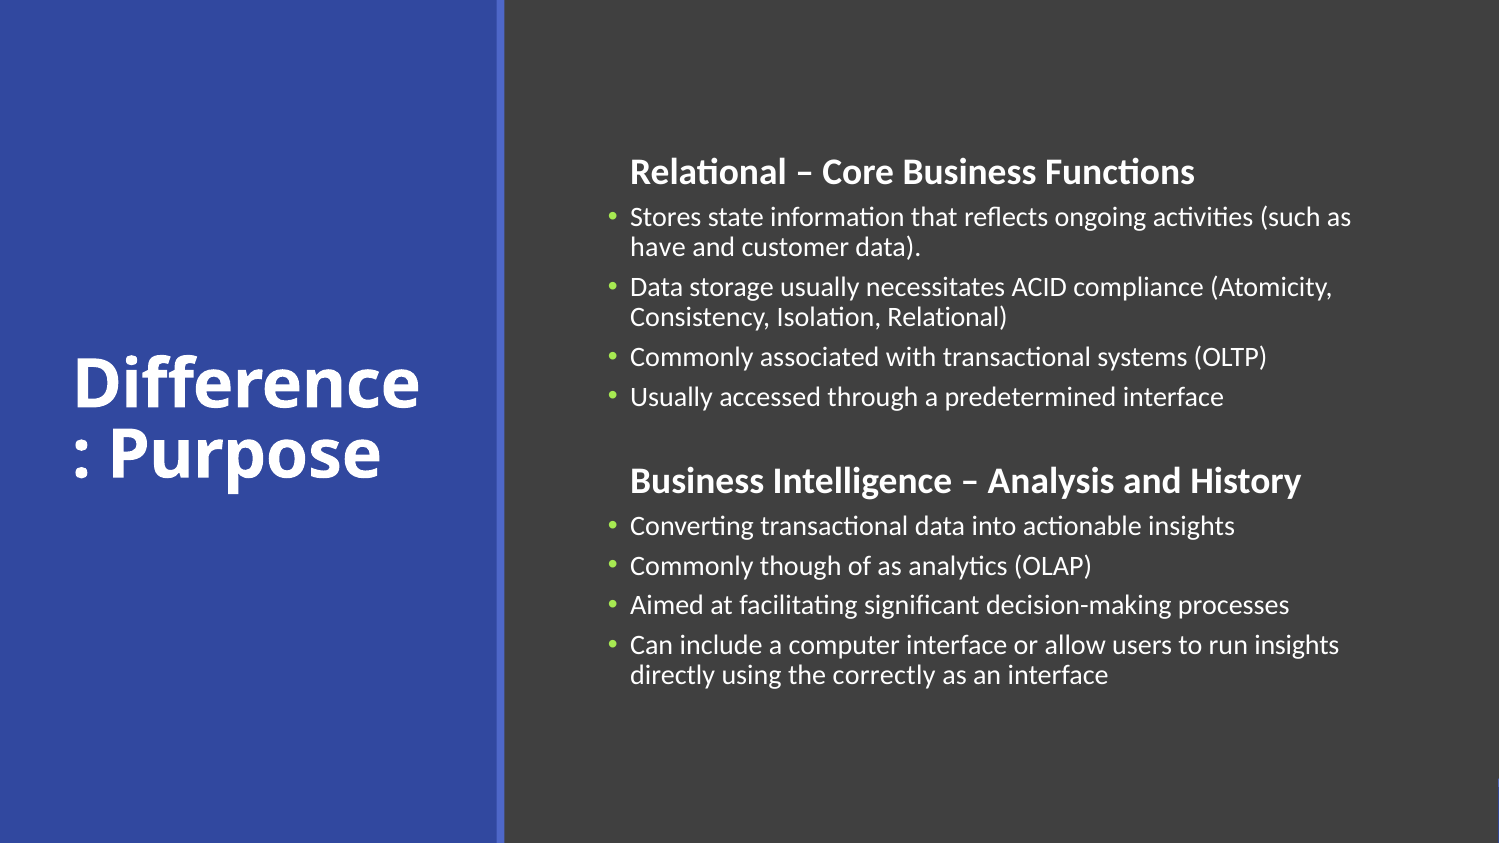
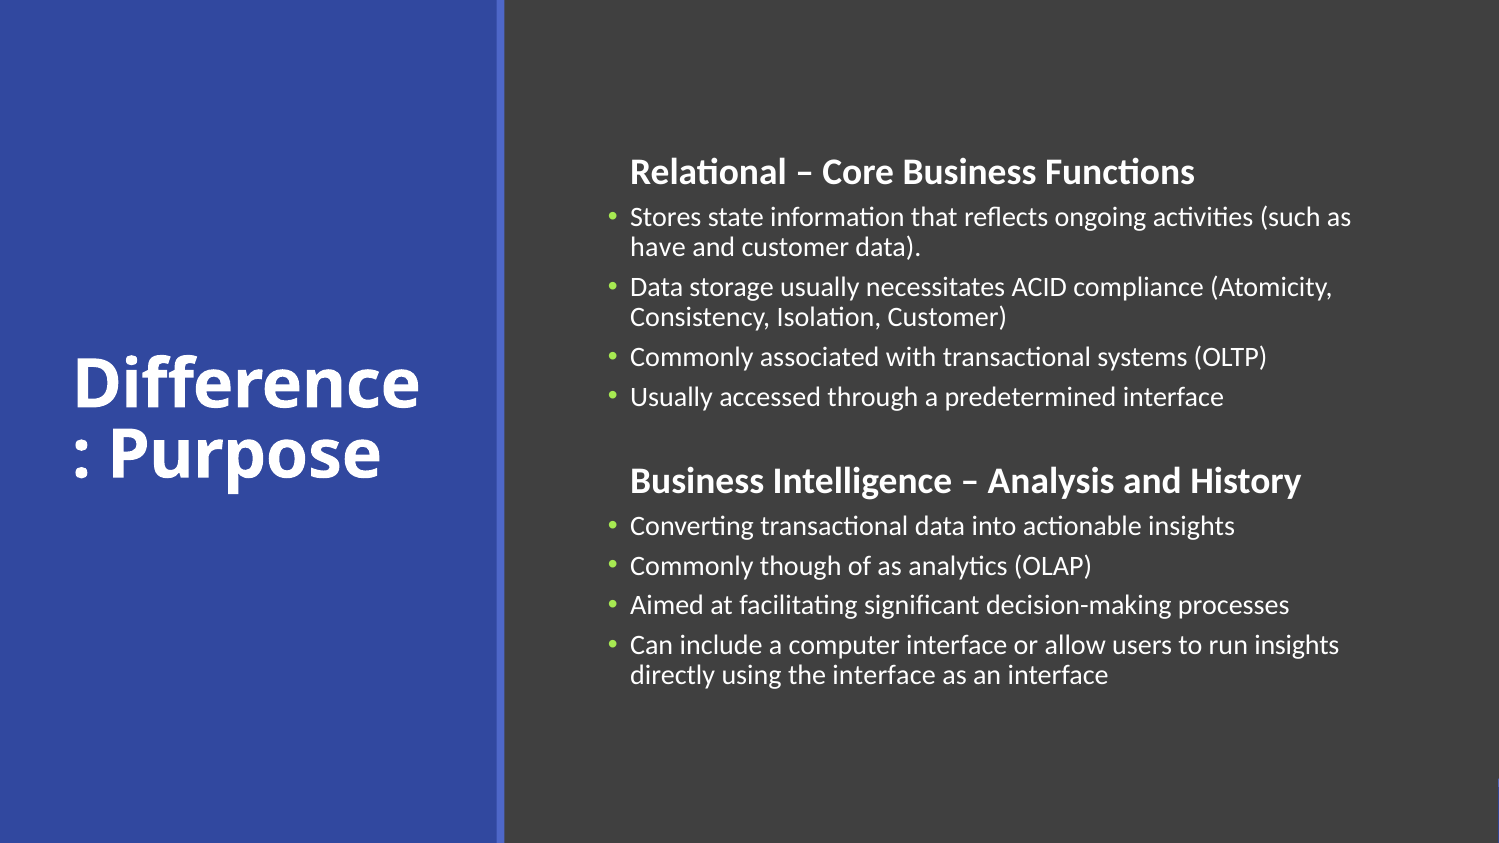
Isolation Relational: Relational -> Customer
the correctly: correctly -> interface
